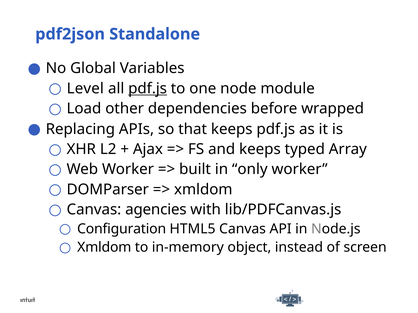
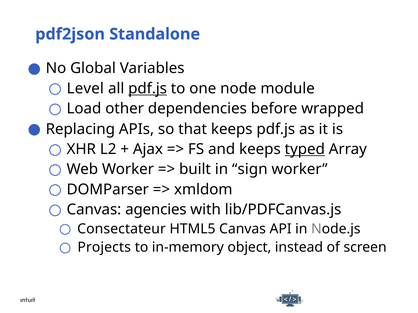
typed underline: none -> present
only: only -> sign
Configuration: Configuration -> Consectateur
Xmldom at (104, 248): Xmldom -> Projects
